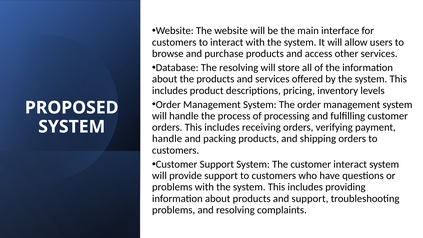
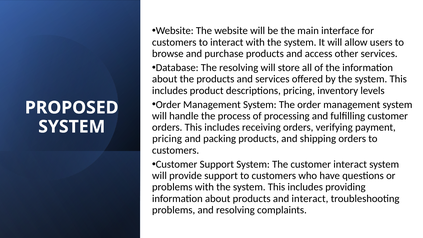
handle at (167, 139): handle -> pricing
and support: support -> interact
